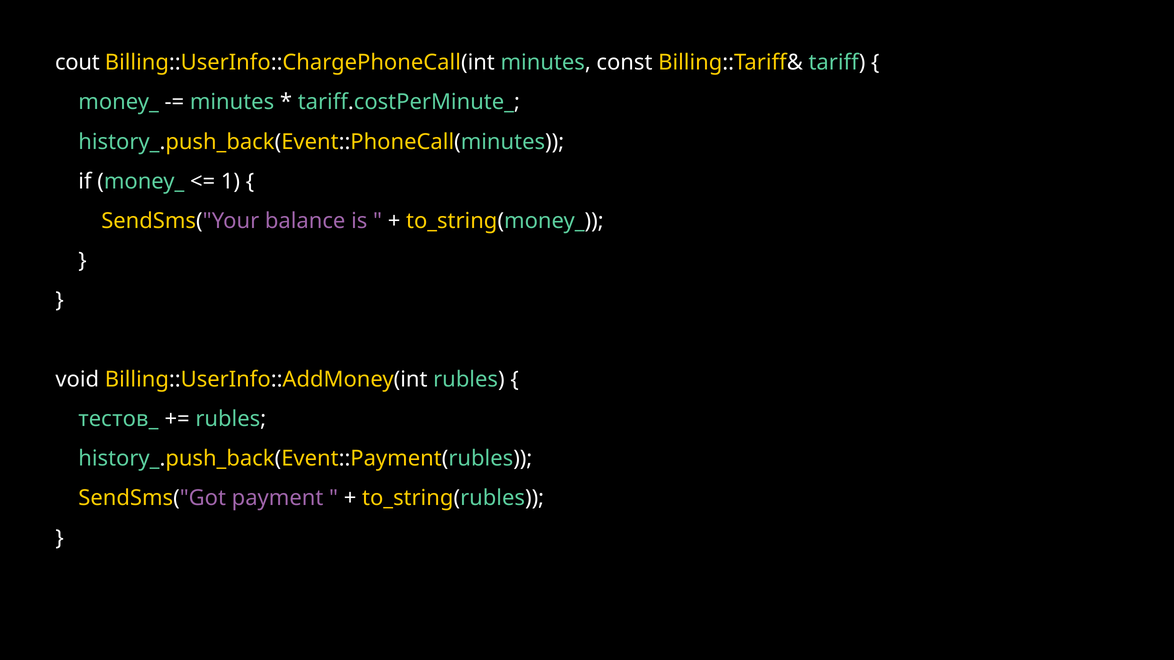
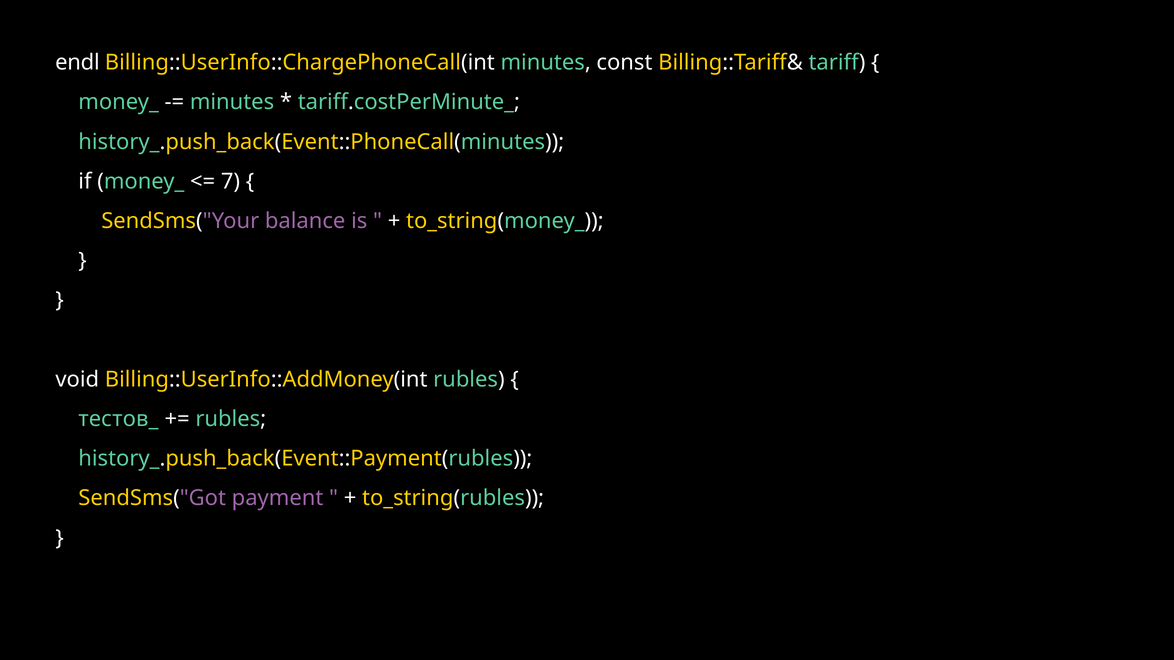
cout: cout -> endl
1: 1 -> 7
